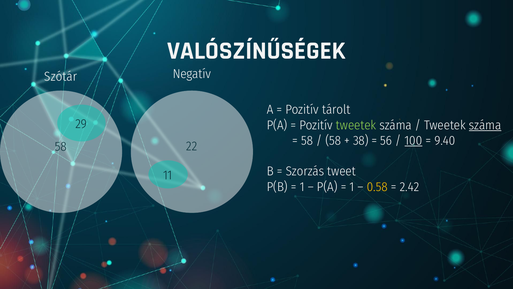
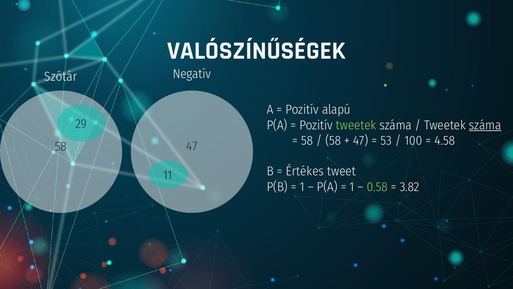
tárolt: tárolt -> alapú
38 at (361, 140): 38 -> 47
56: 56 -> 53
100 underline: present -> none
9.40: 9.40 -> 4.58
58 22: 22 -> 47
Szorzás: Szorzás -> Értékes
0.58 colour: yellow -> light green
2.42: 2.42 -> 3.82
